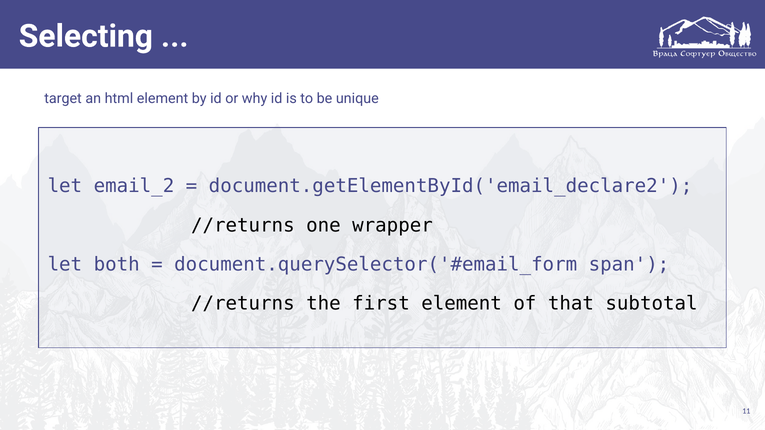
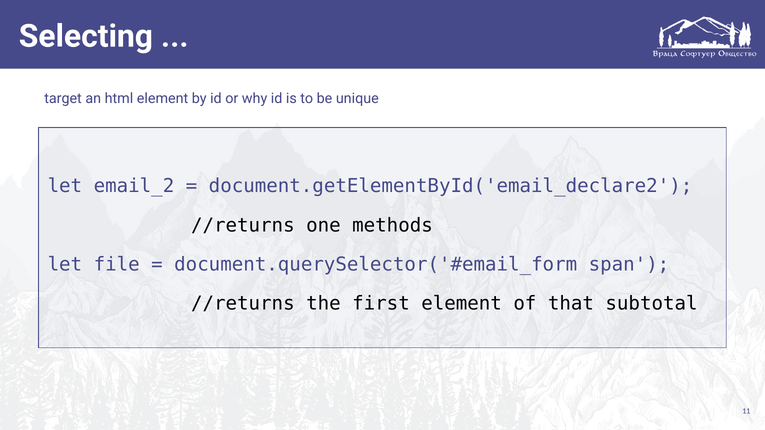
wrapper: wrapper -> methods
both: both -> file
